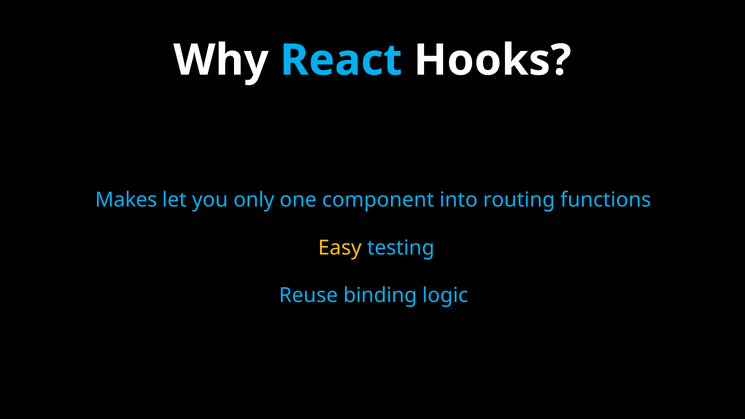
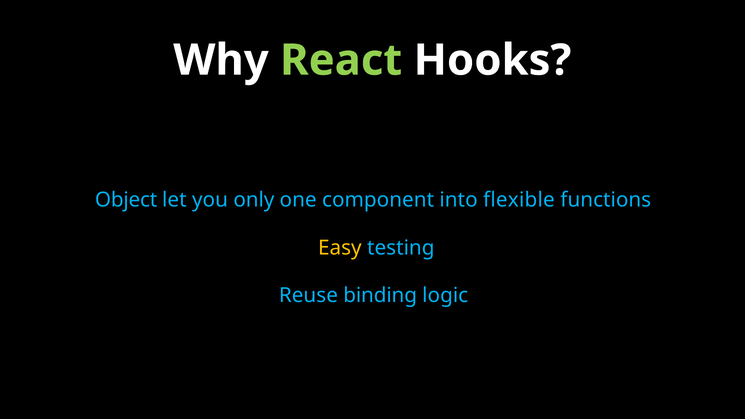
React colour: light blue -> light green
Makes: Makes -> Object
routing: routing -> flexible
